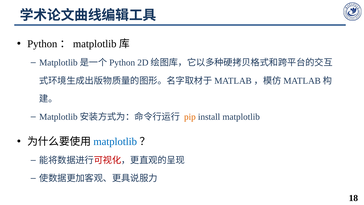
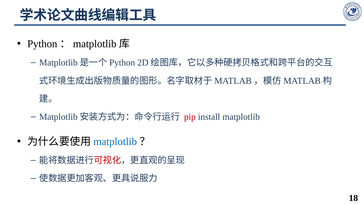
pip colour: orange -> red
